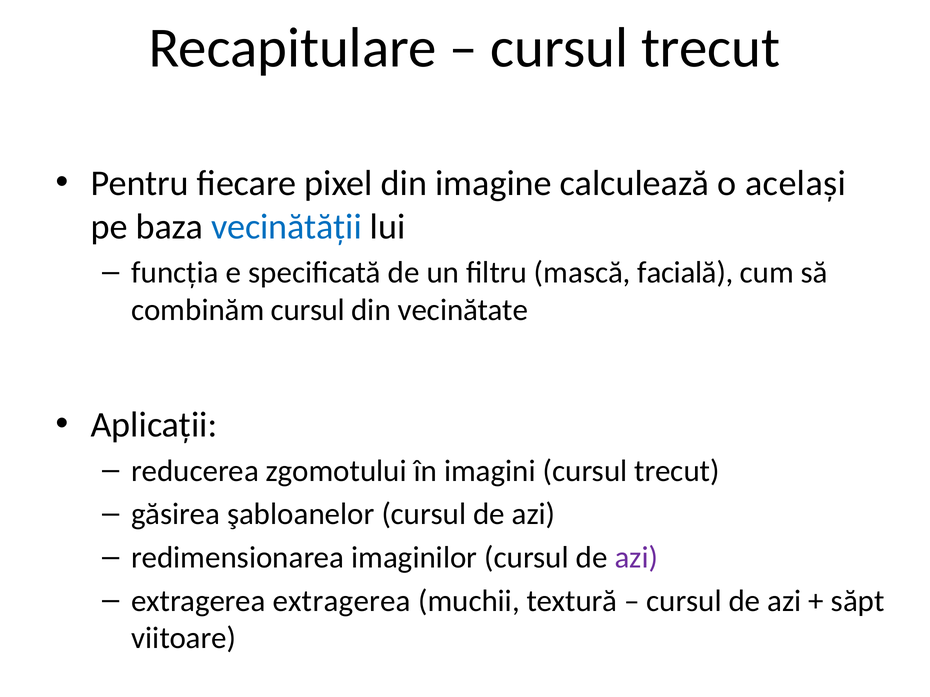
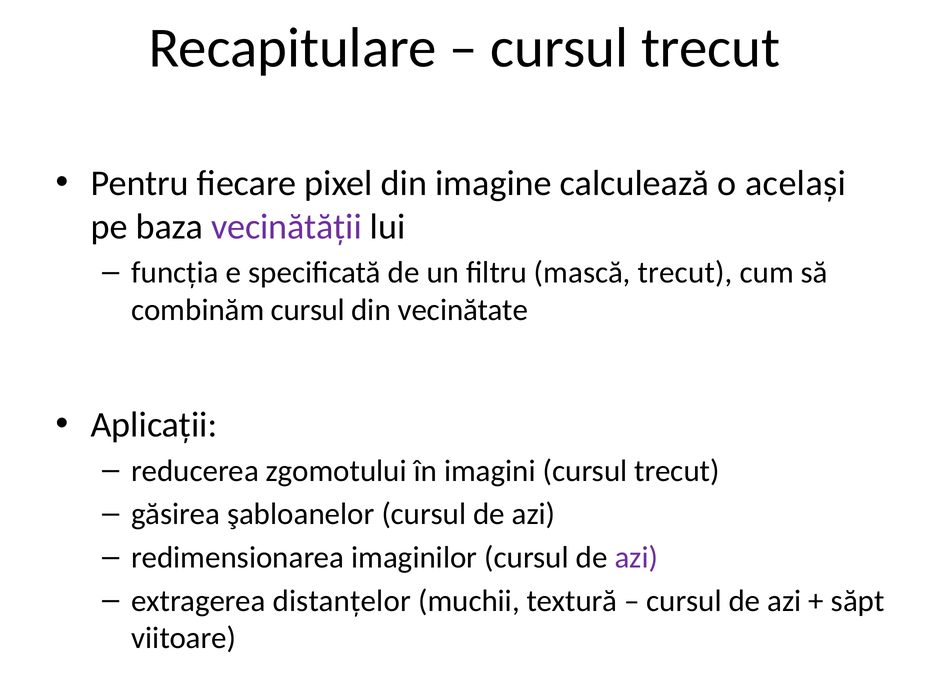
vecinătății colour: blue -> purple
mască facială: facială -> trecut
extragerea extragerea: extragerea -> distanțelor
